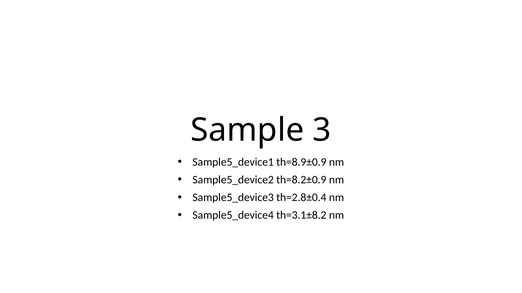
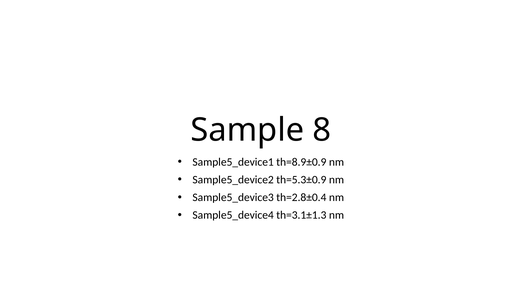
3: 3 -> 8
th=8.2±0.9: th=8.2±0.9 -> th=5.3±0.9
th=3.1±8.2: th=3.1±8.2 -> th=3.1±1.3
